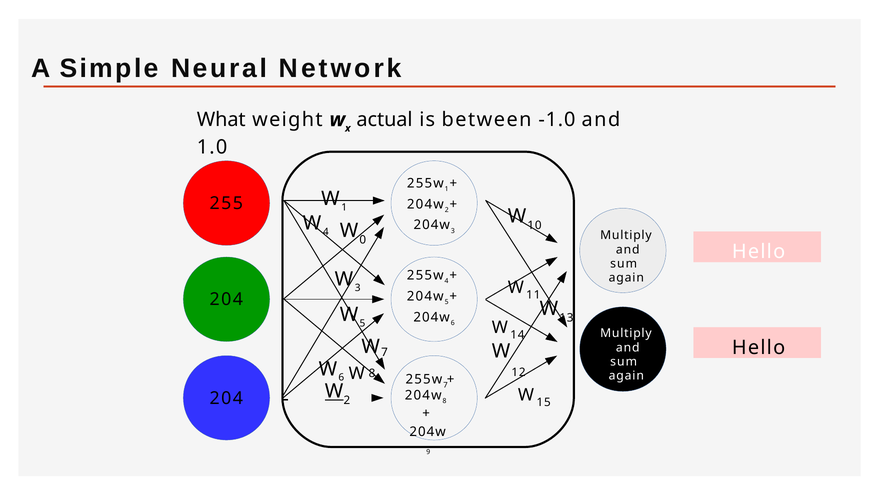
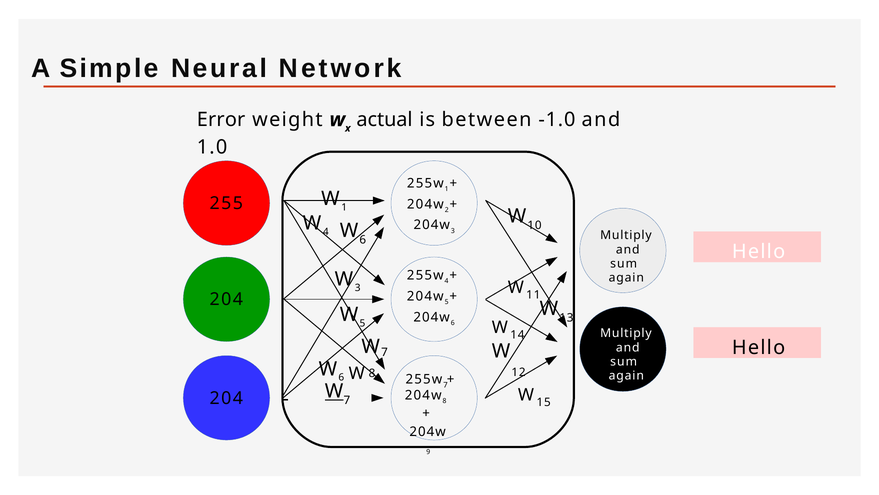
What: What -> Error
0 at (363, 240): 0 -> 6
W 2: 2 -> 7
